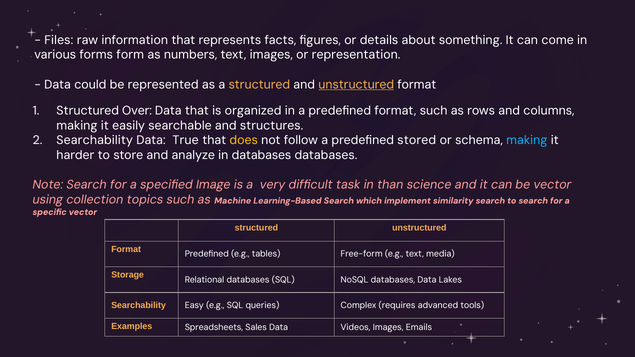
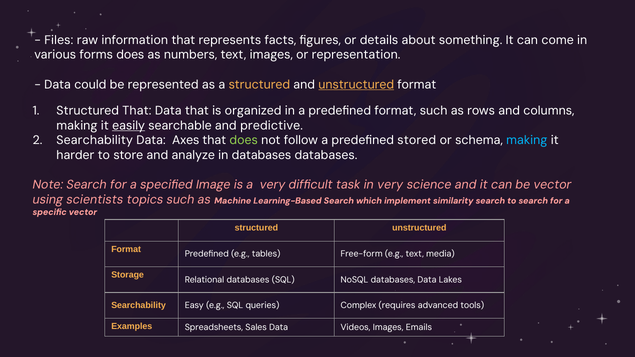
forms form: form -> does
Structured Over: Over -> That
easily underline: none -> present
structures: structures -> predictive
True: True -> Axes
does at (244, 140) colour: yellow -> light green
in than: than -> very
collection: collection -> scientists
